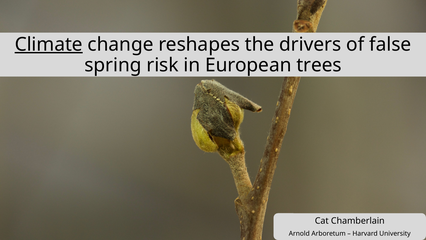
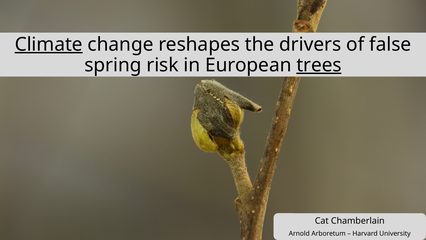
trees underline: none -> present
